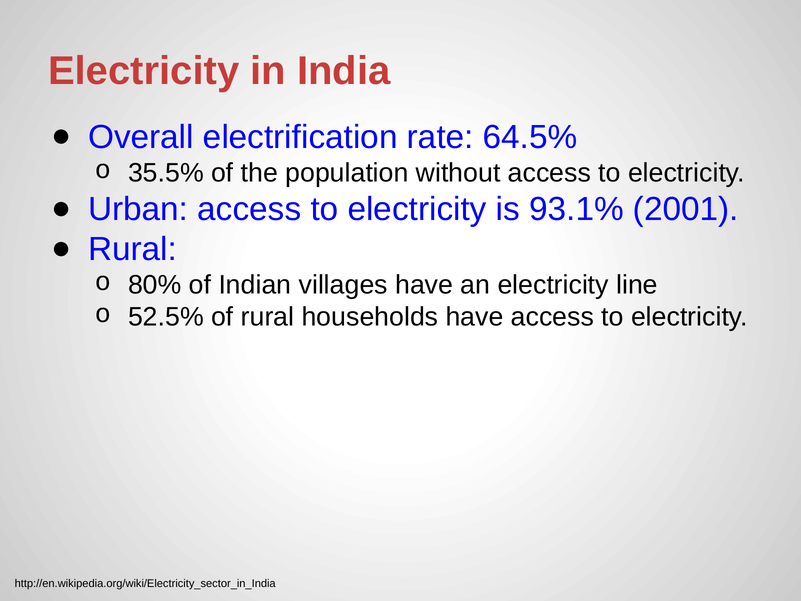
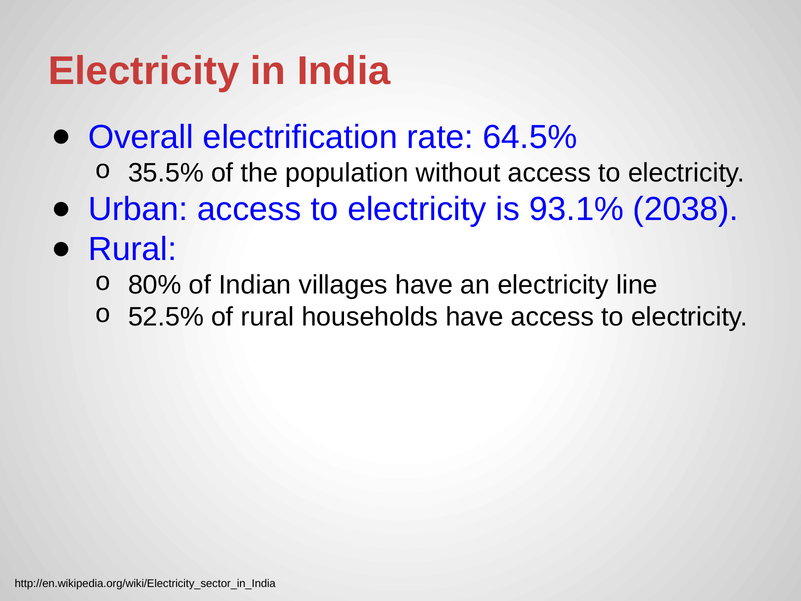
2001: 2001 -> 2038
